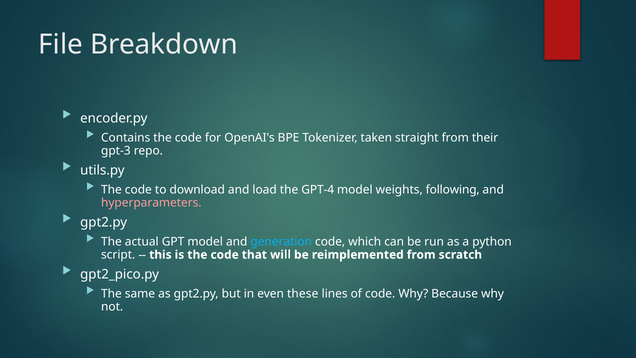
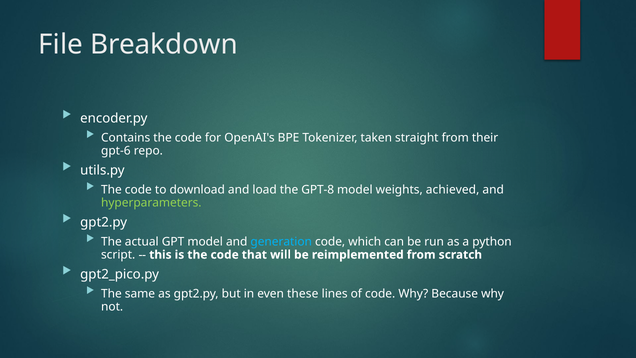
gpt-3: gpt-3 -> gpt-6
GPT-4: GPT-4 -> GPT-8
following: following -> achieved
hyperparameters colour: pink -> light green
